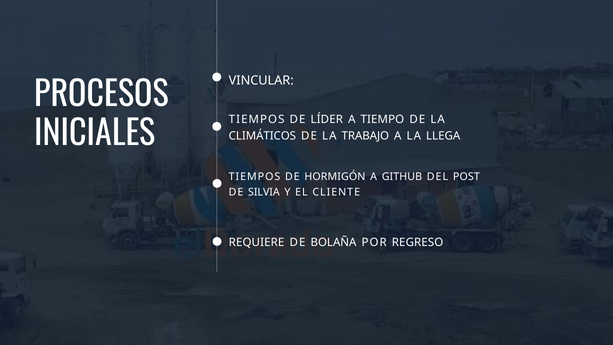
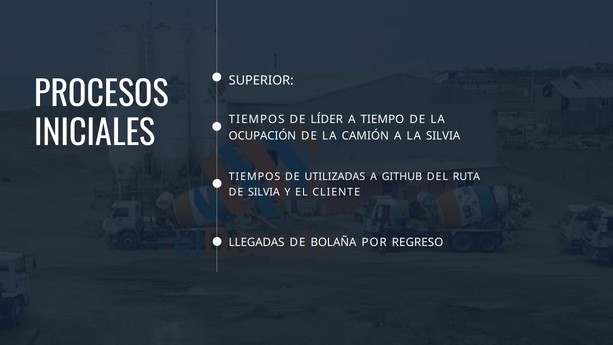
VINCULAR: VINCULAR -> SUPERIOR
CLIMÁTICOS: CLIMÁTICOS -> OCUPACIÓN
TRABAJO: TRABAJO -> CAMIÓN
LA LLEGA: LLEGA -> SILVIA
HORMIGÓN: HORMIGÓN -> UTILIZADAS
POST: POST -> RUTA
REQUIERE: REQUIERE -> LLEGADAS
